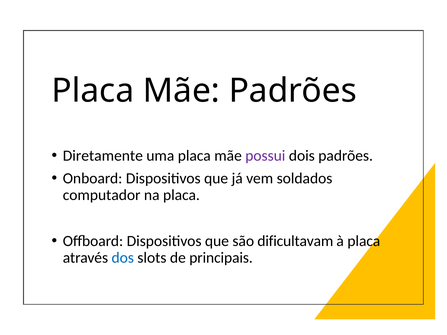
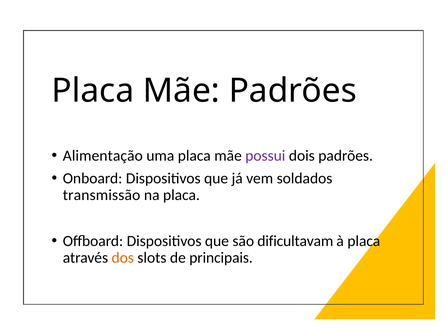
Diretamente: Diretamente -> Alimentação
computador: computador -> transmissão
dos colour: blue -> orange
